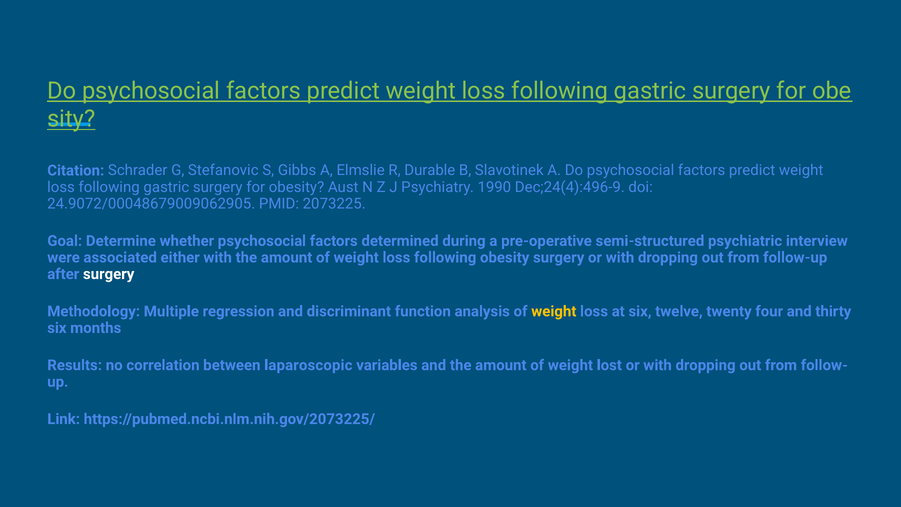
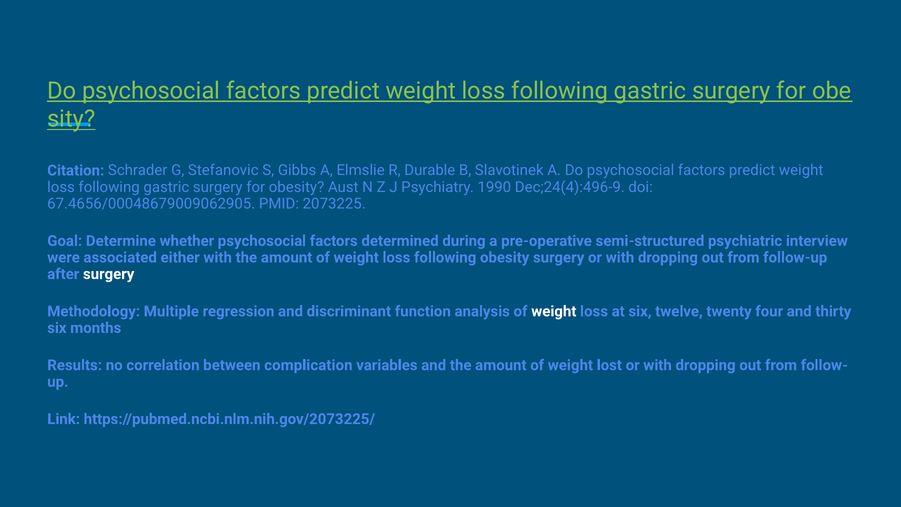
24.9072/00048679009062905: 24.9072/00048679009062905 -> 67.4656/00048679009062905
weight at (554, 311) colour: yellow -> white
laparoscopic: laparoscopic -> complication
